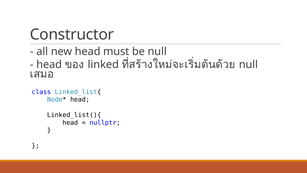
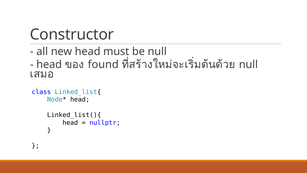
linked: linked -> found
